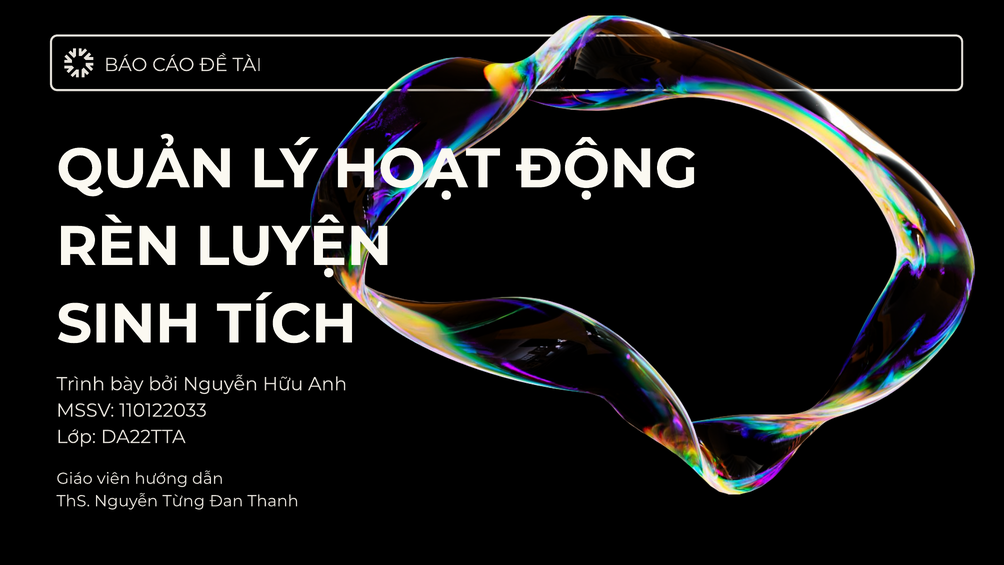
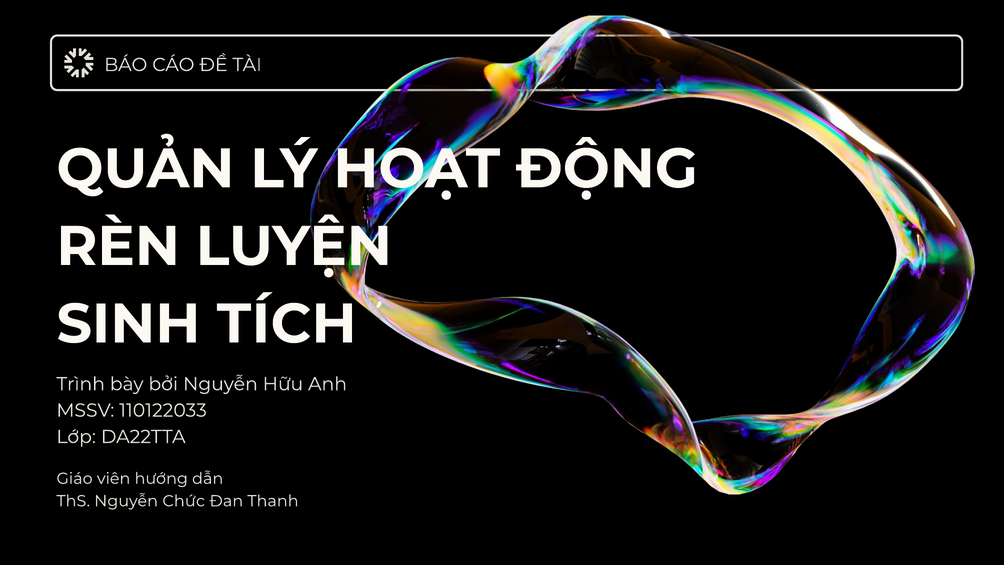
Từng: Từng -> Chức
